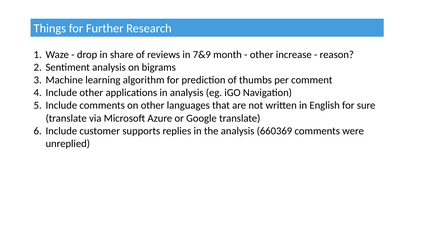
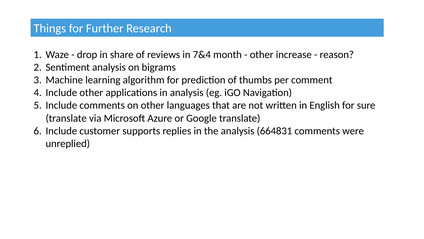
7&9: 7&9 -> 7&4
660369: 660369 -> 664831
